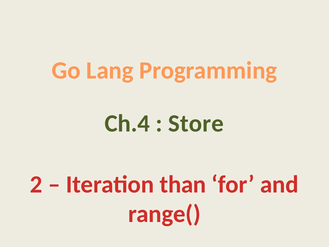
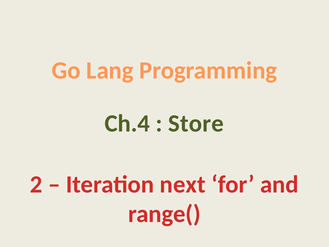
than: than -> next
